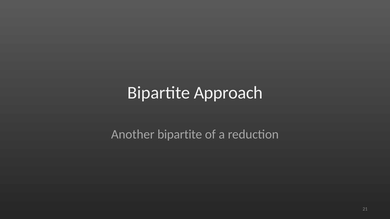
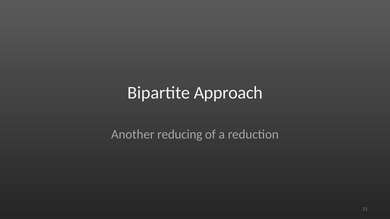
Another bipartite: bipartite -> reducing
